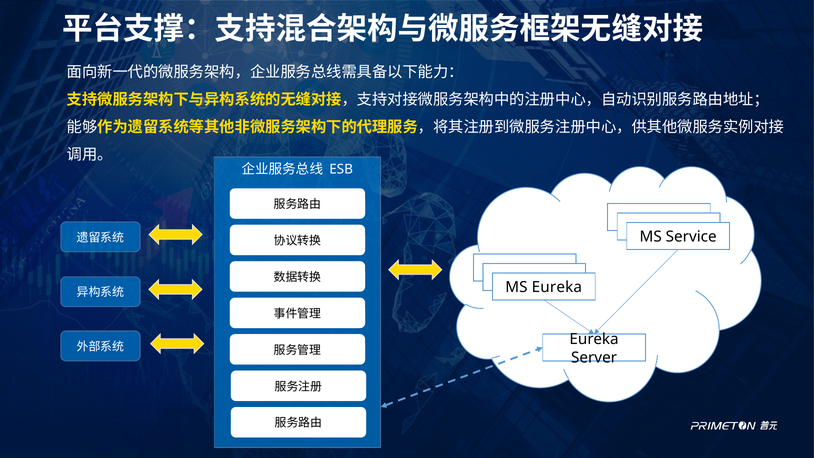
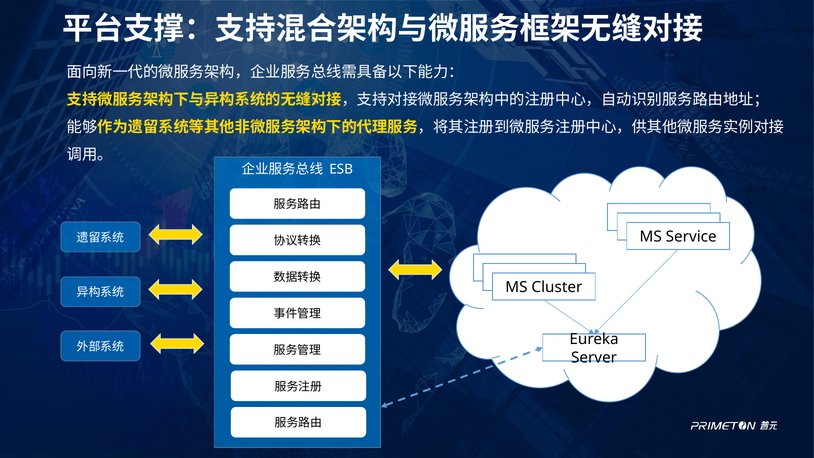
MS Eureka: Eureka -> Cluster
